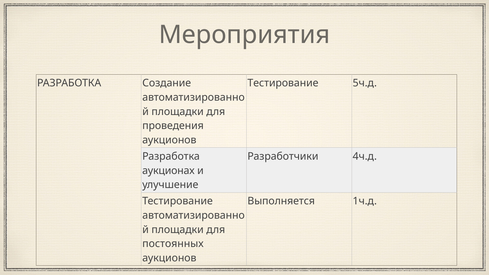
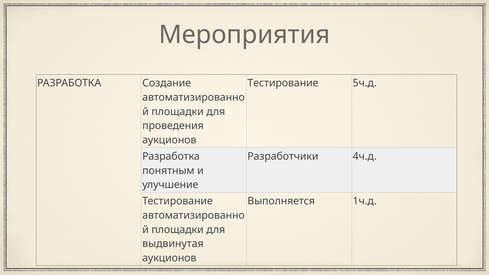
аукционах: аукционах -> понятным
постоянных: постоянных -> выдвинутая
